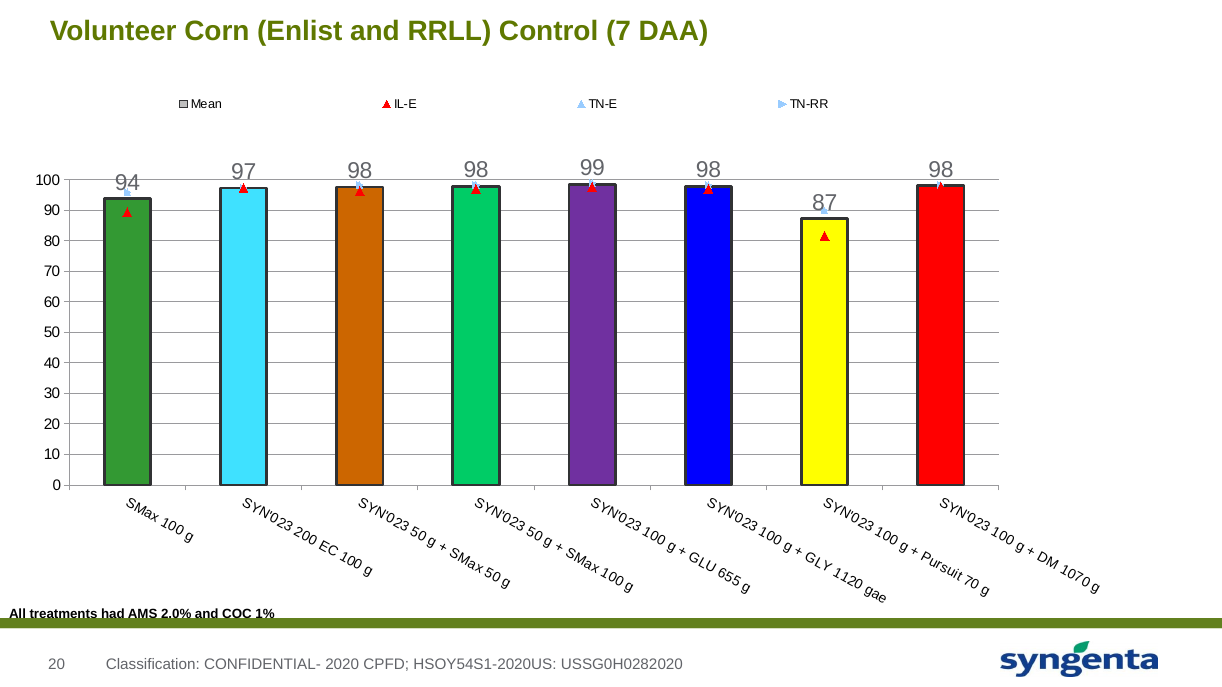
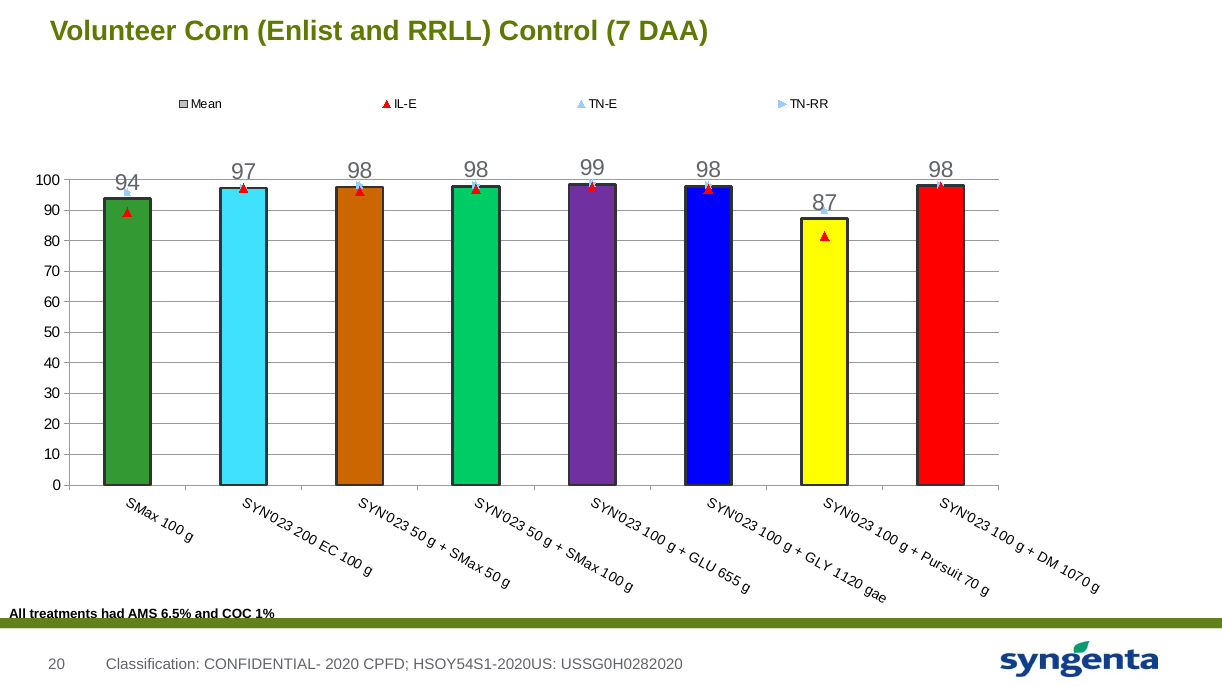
2.0%: 2.0% -> 6.5%
